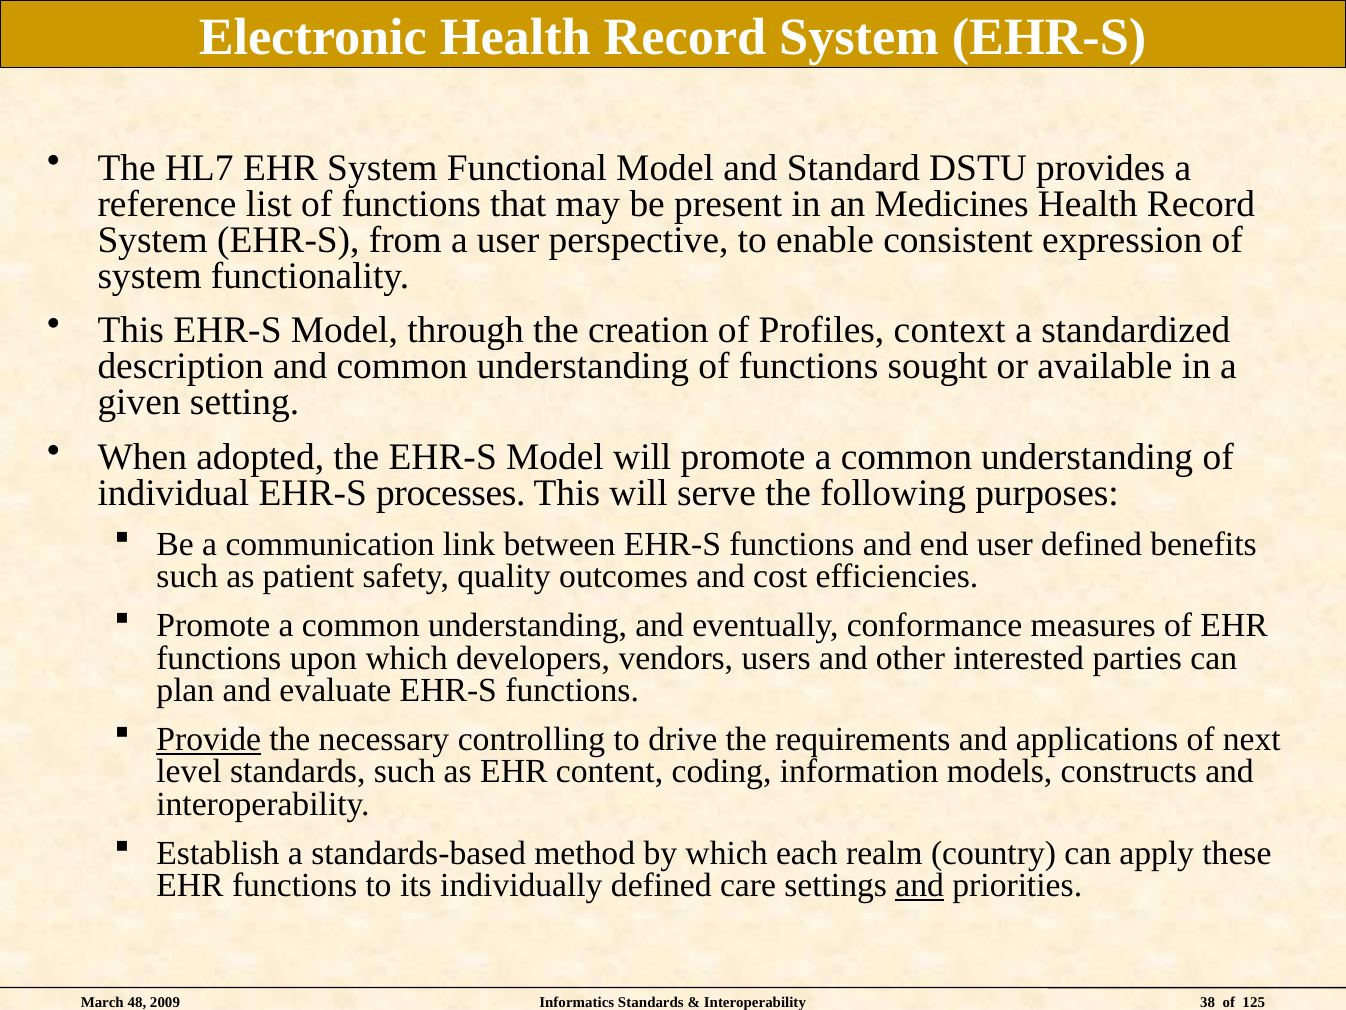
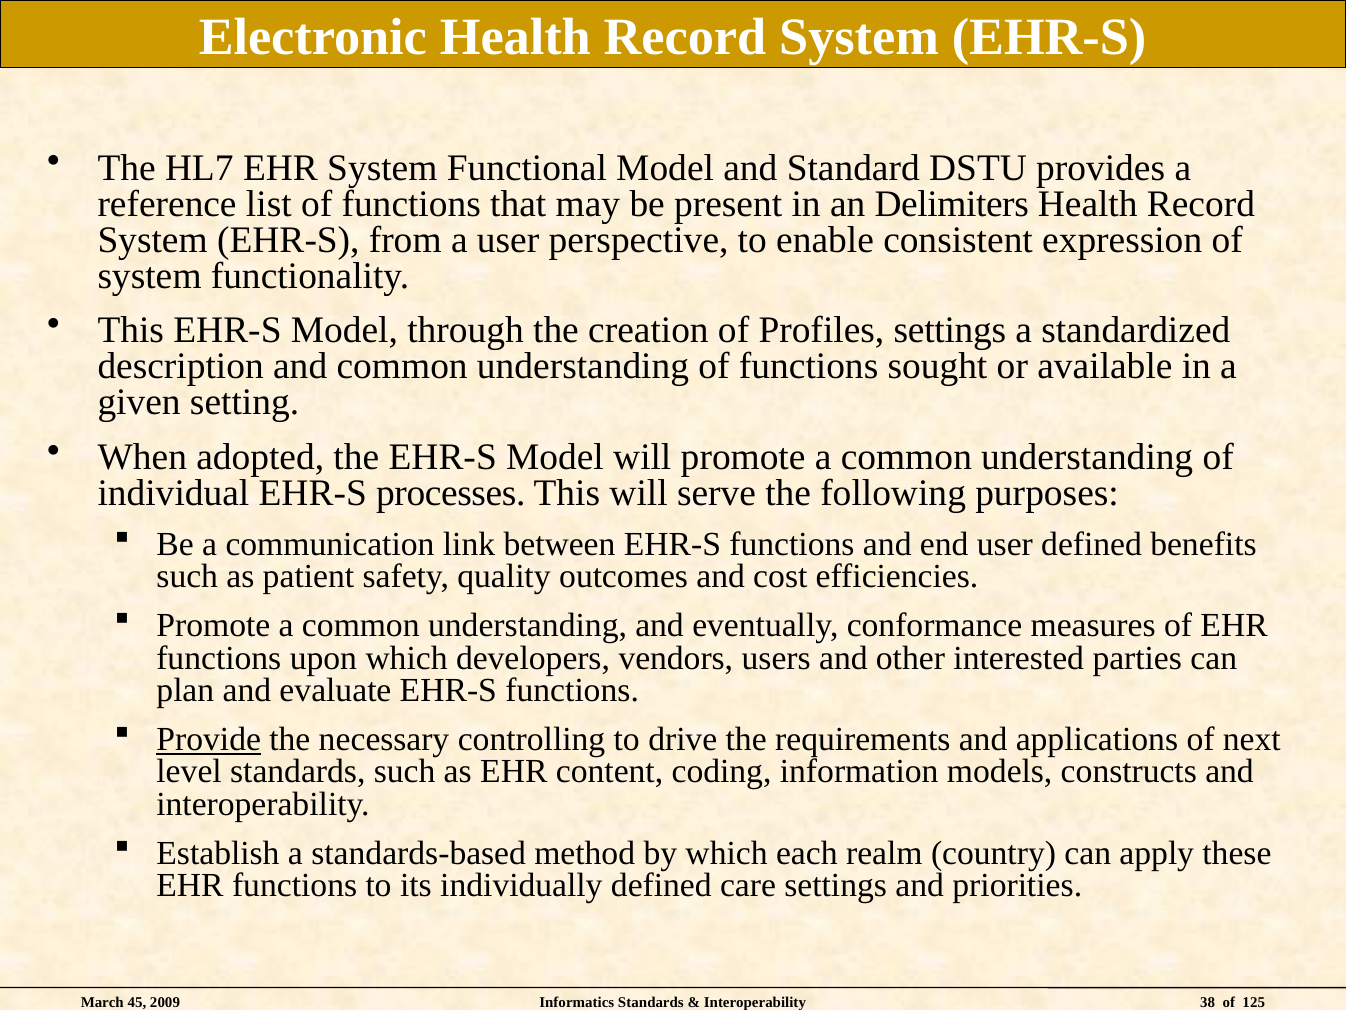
Medicines: Medicines -> Delimiters
Profiles context: context -> settings
and at (920, 885) underline: present -> none
48: 48 -> 45
